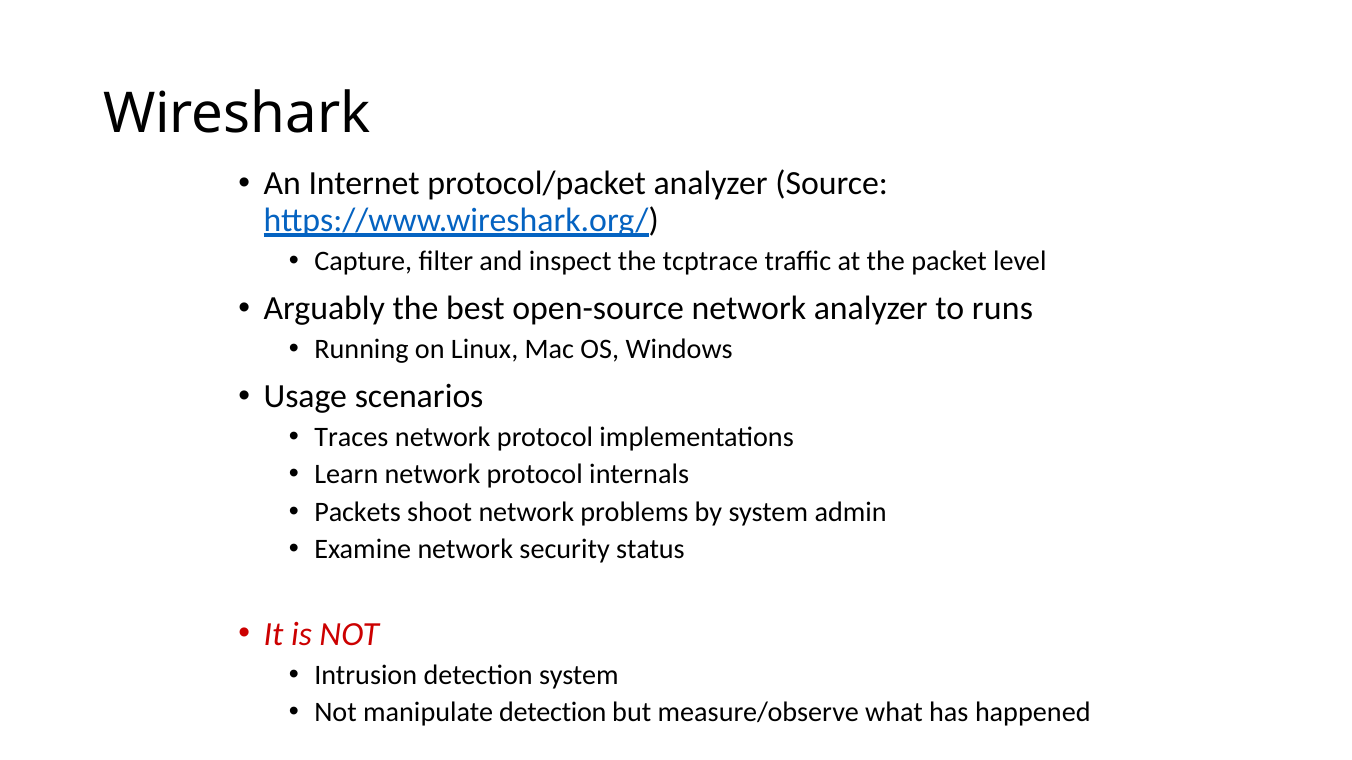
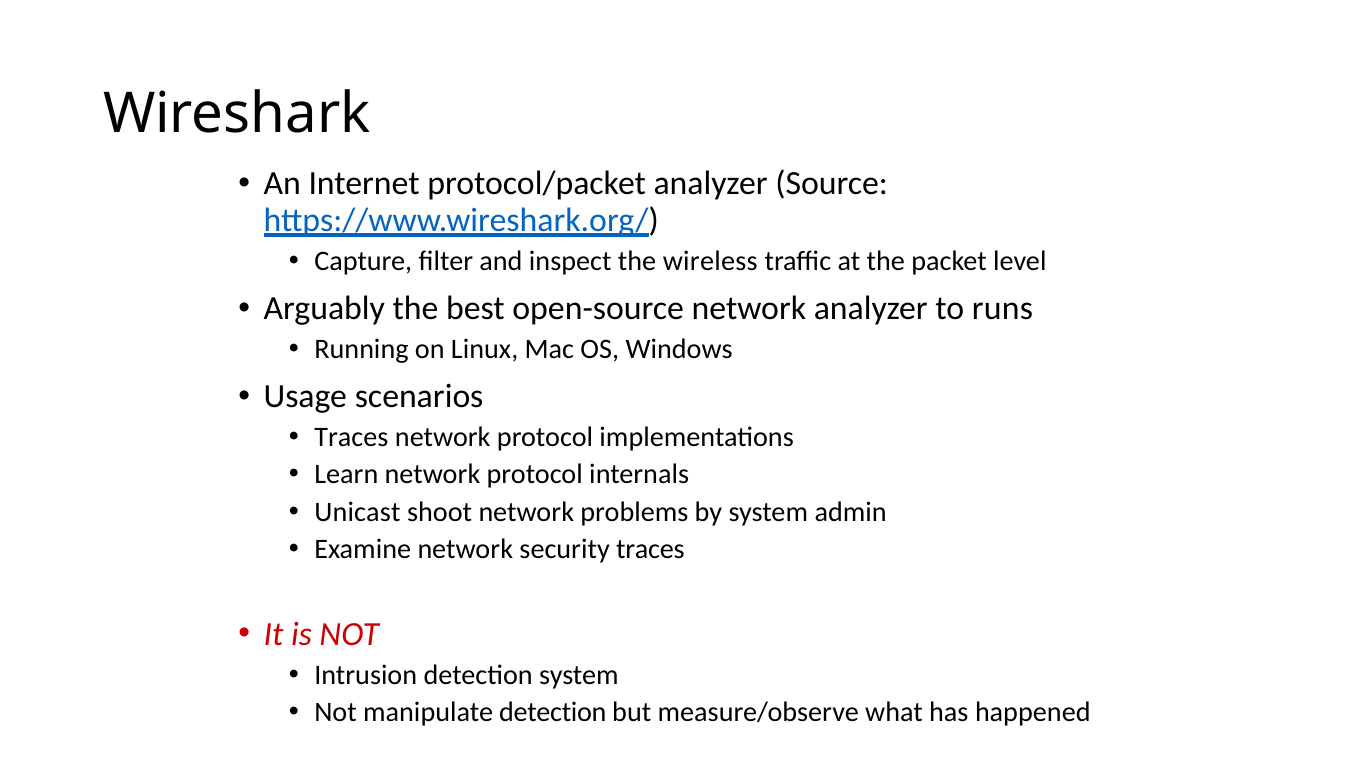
tcptrace: tcptrace -> wireless
Packets: Packets -> Unicast
security status: status -> traces
